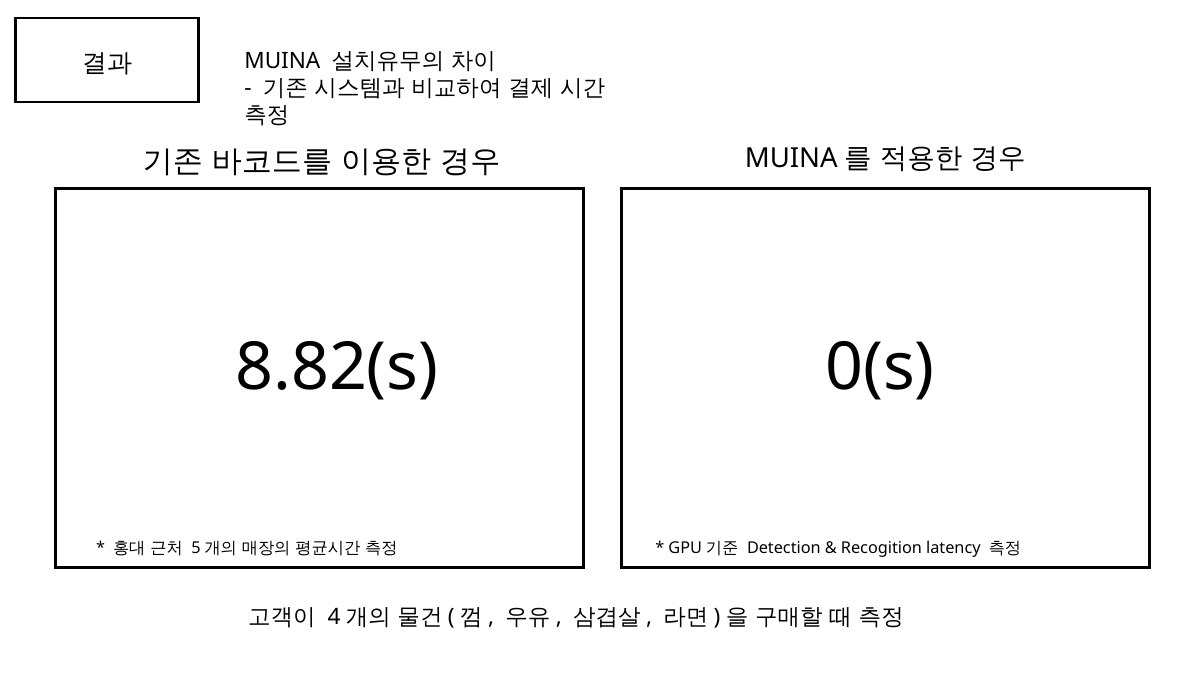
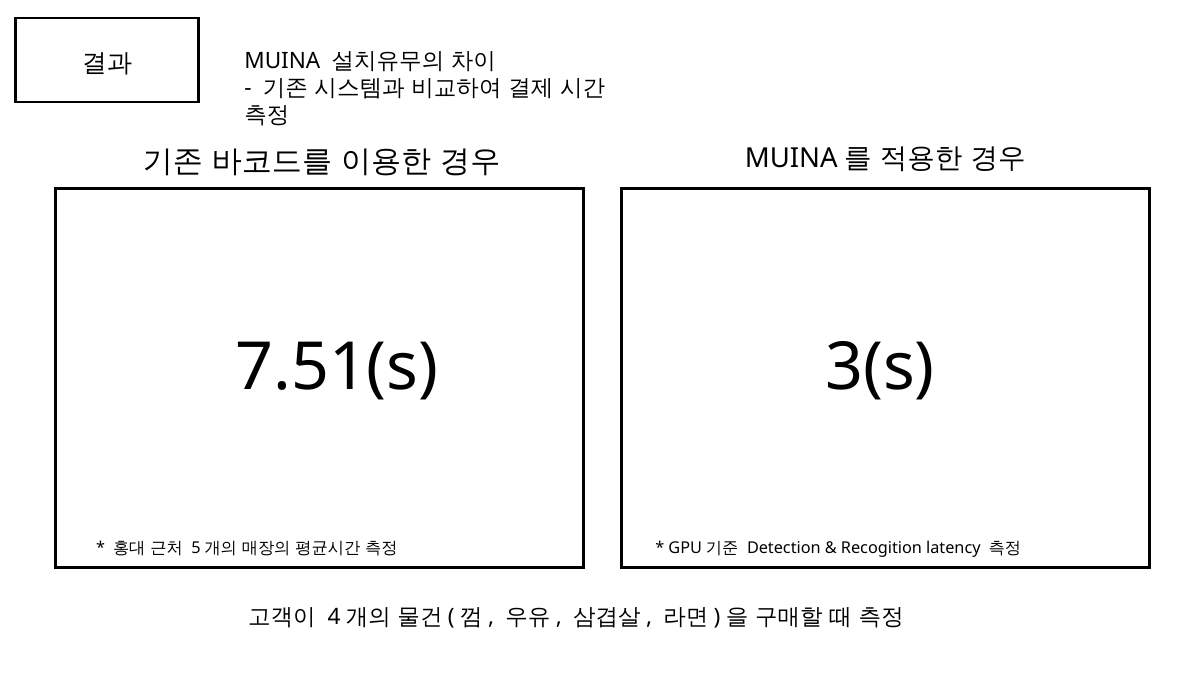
8.82(s: 8.82(s -> 7.51(s
0(s: 0(s -> 3(s
